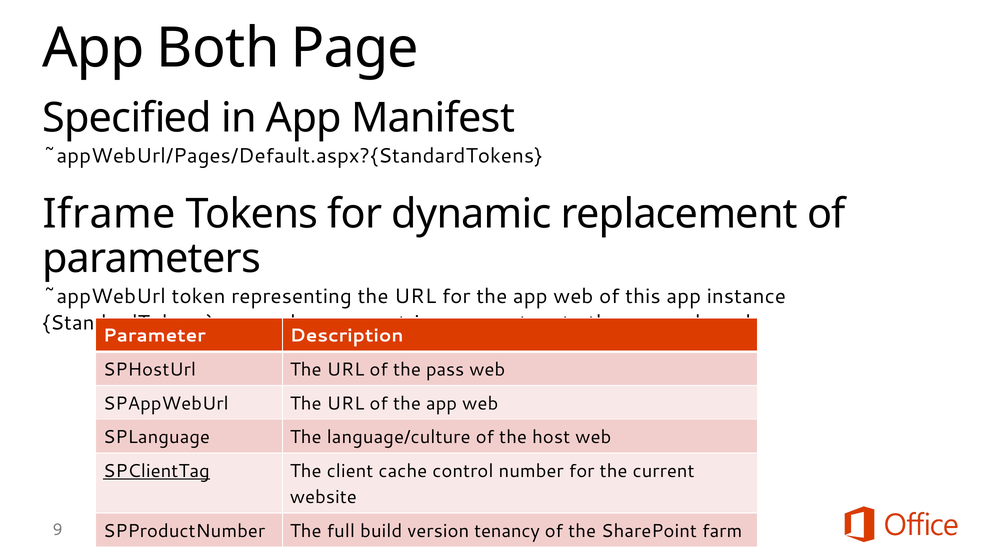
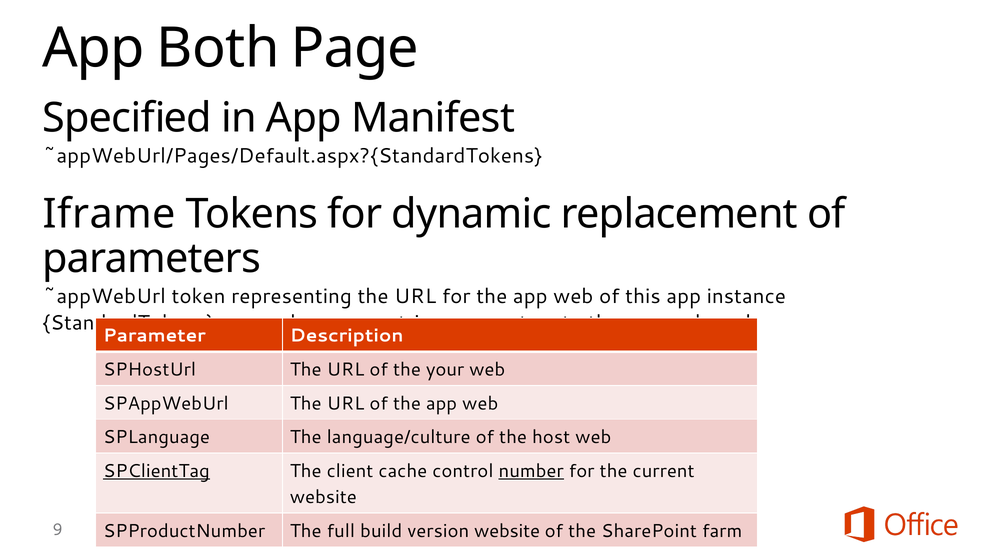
pass: pass -> your
number underline: none -> present
version tenancy: tenancy -> website
